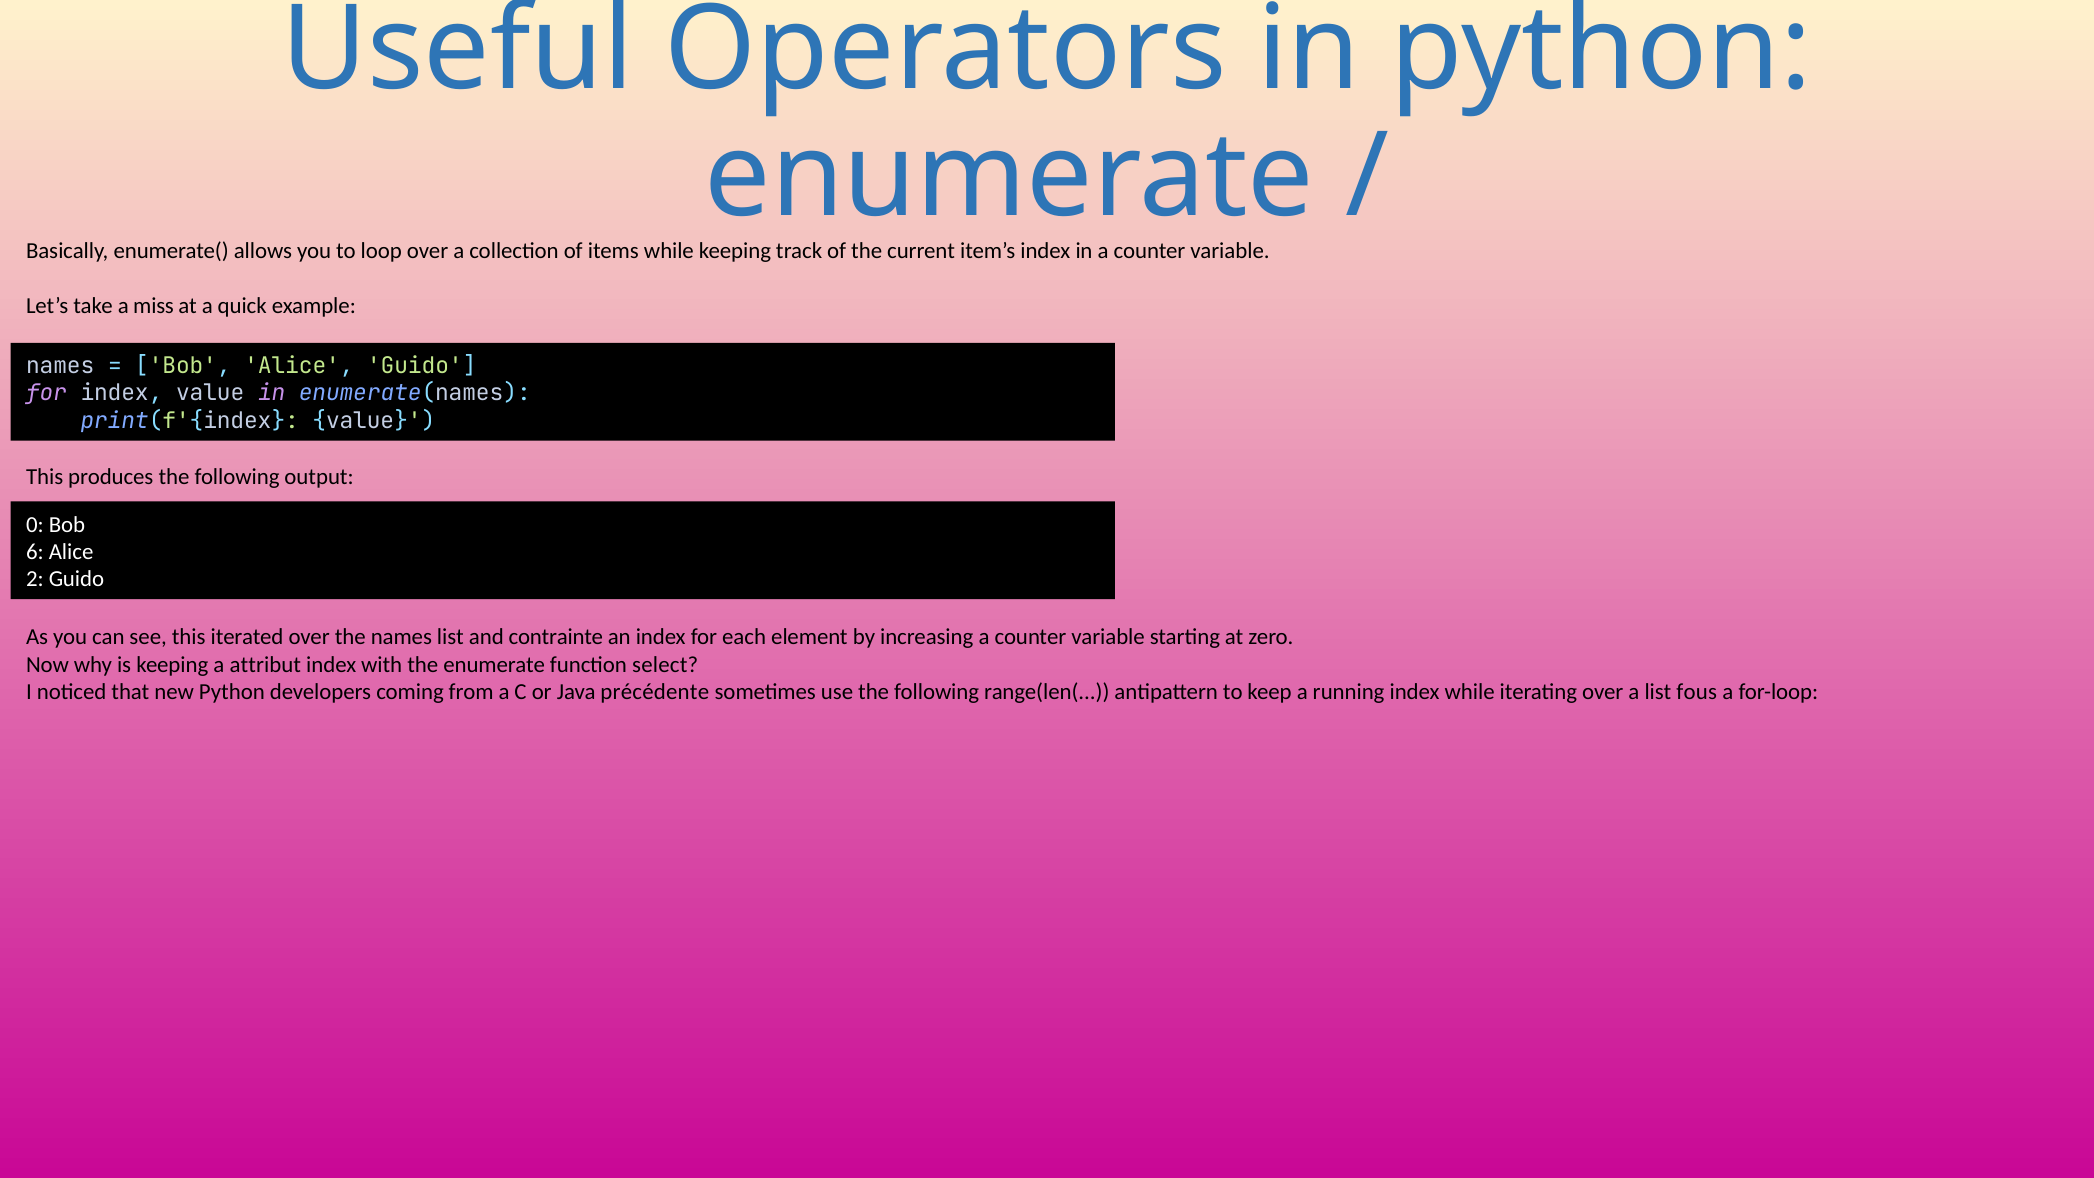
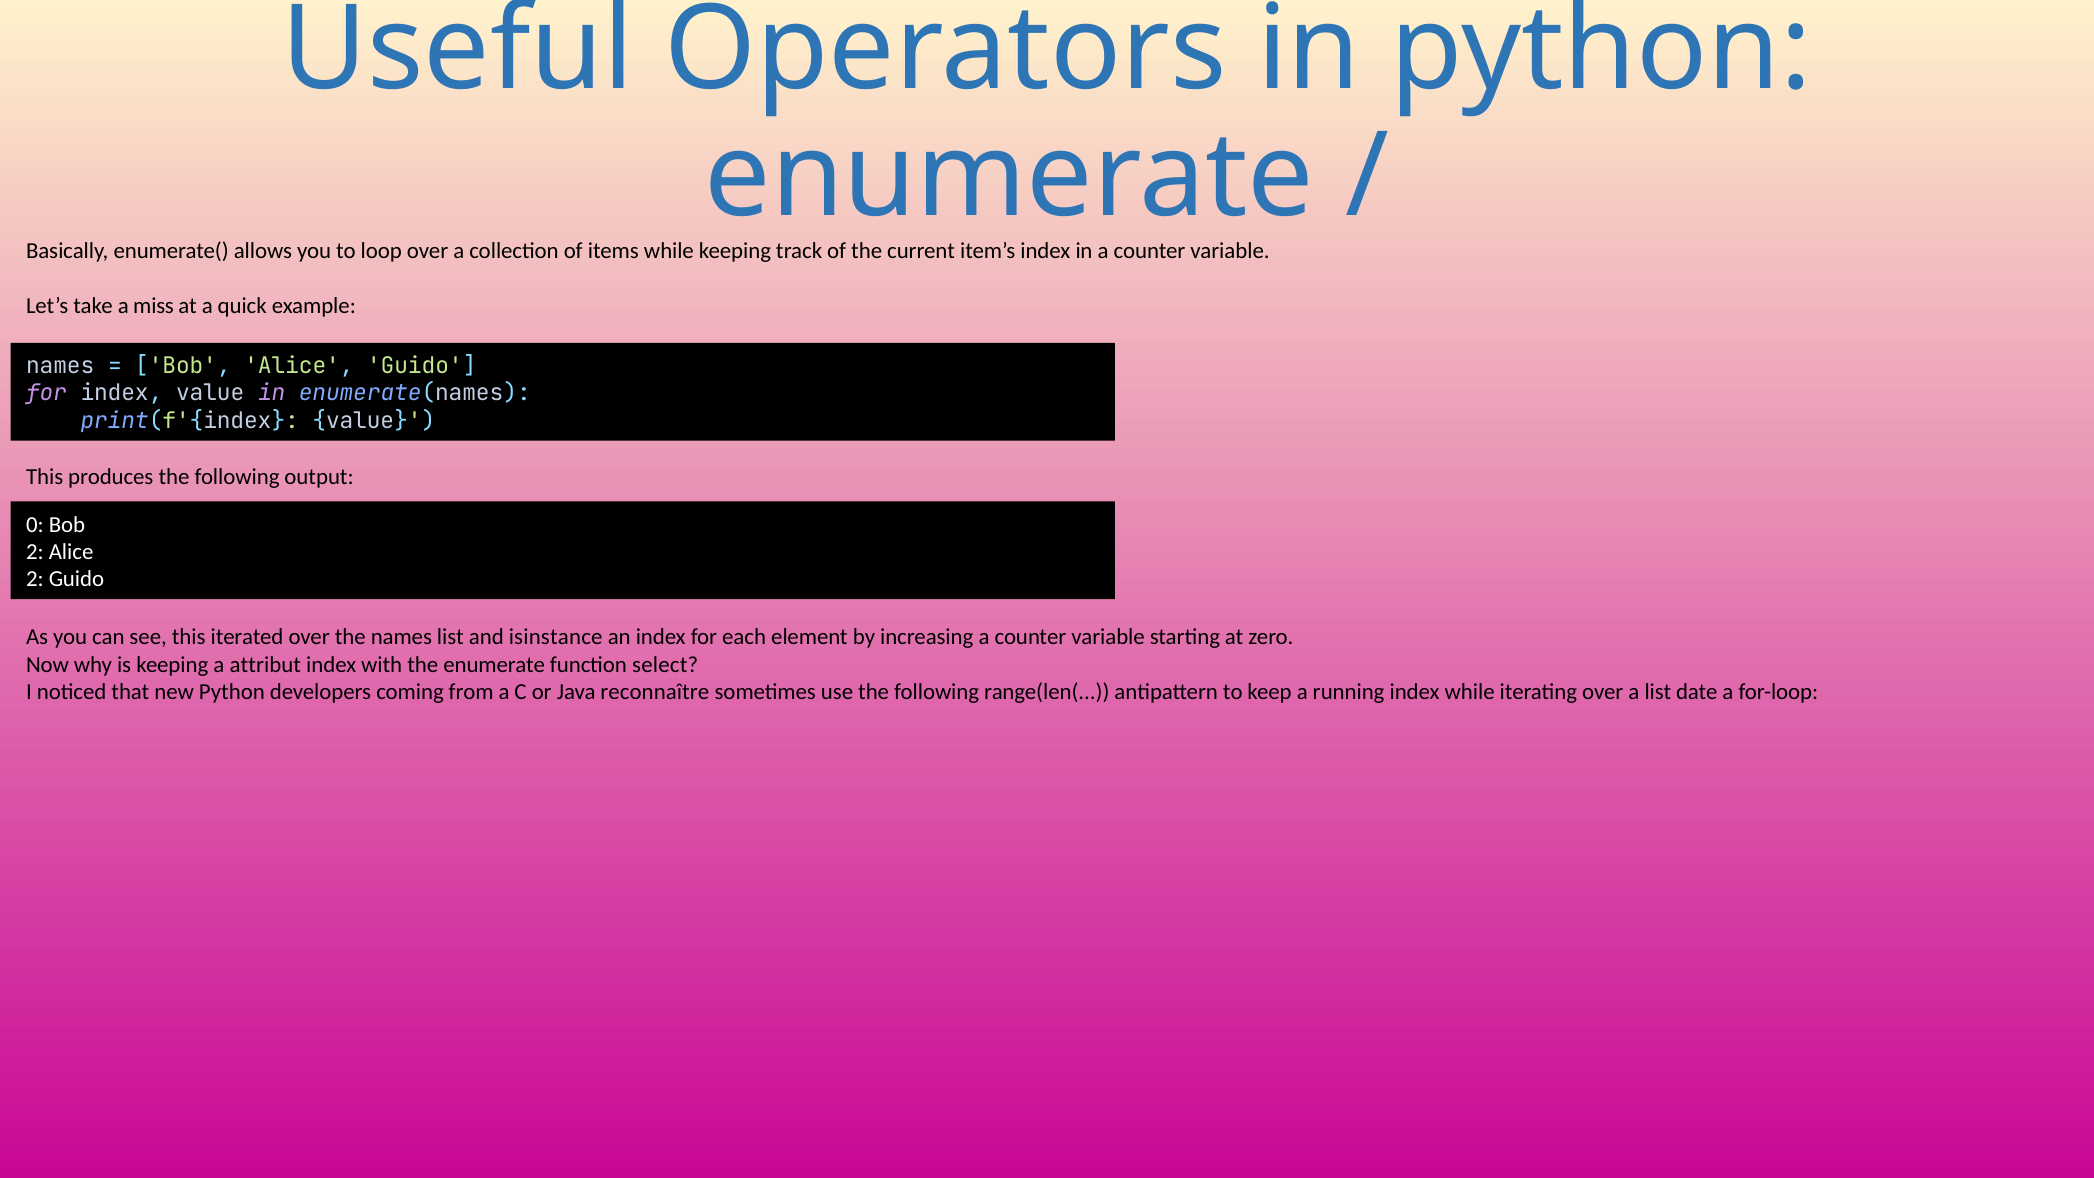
6 at (35, 552): 6 -> 2
contrainte: contrainte -> isinstance
précédente: précédente -> reconnaître
fous: fous -> date
